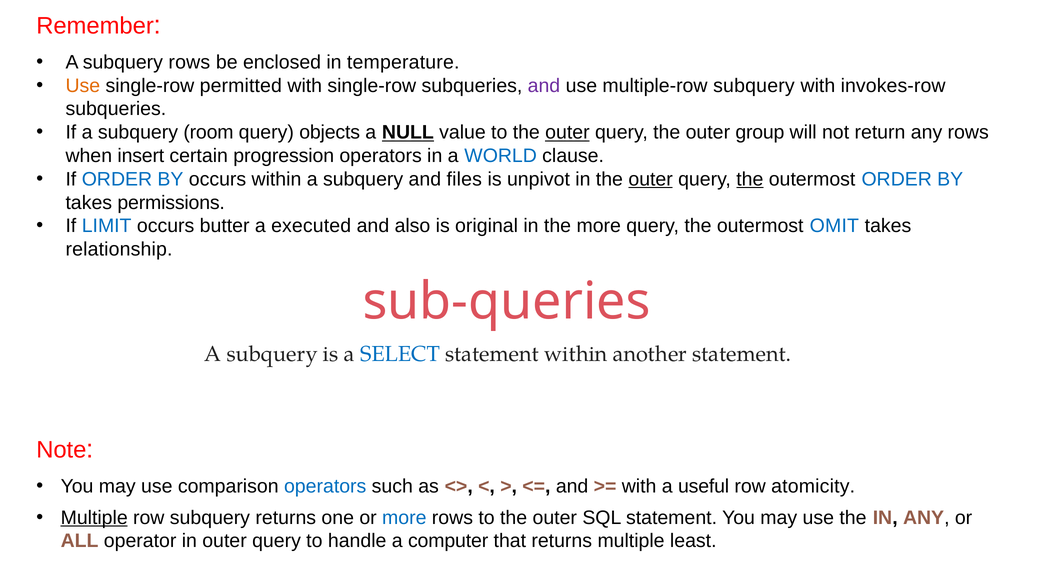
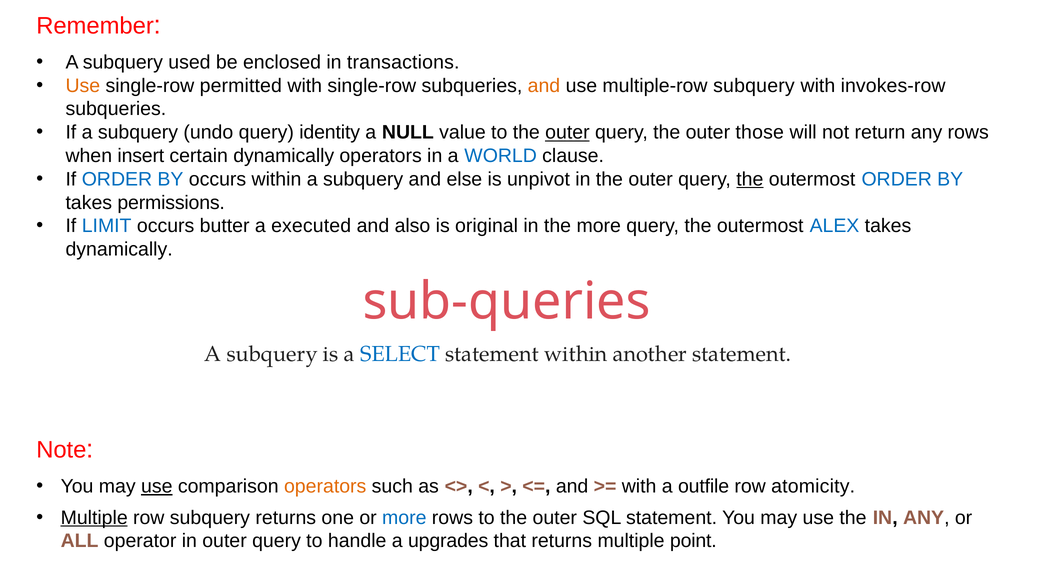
subquery rows: rows -> used
temperature: temperature -> transactions
and at (544, 86) colour: purple -> orange
room: room -> undo
objects: objects -> identity
NULL underline: present -> none
group: group -> those
certain progression: progression -> dynamically
files: files -> else
outer at (651, 179) underline: present -> none
OMIT: OMIT -> ALEX
relationship at (119, 249): relationship -> dynamically
use at (157, 486) underline: none -> present
operators at (325, 486) colour: blue -> orange
useful: useful -> outfile
computer: computer -> upgrades
least: least -> point
